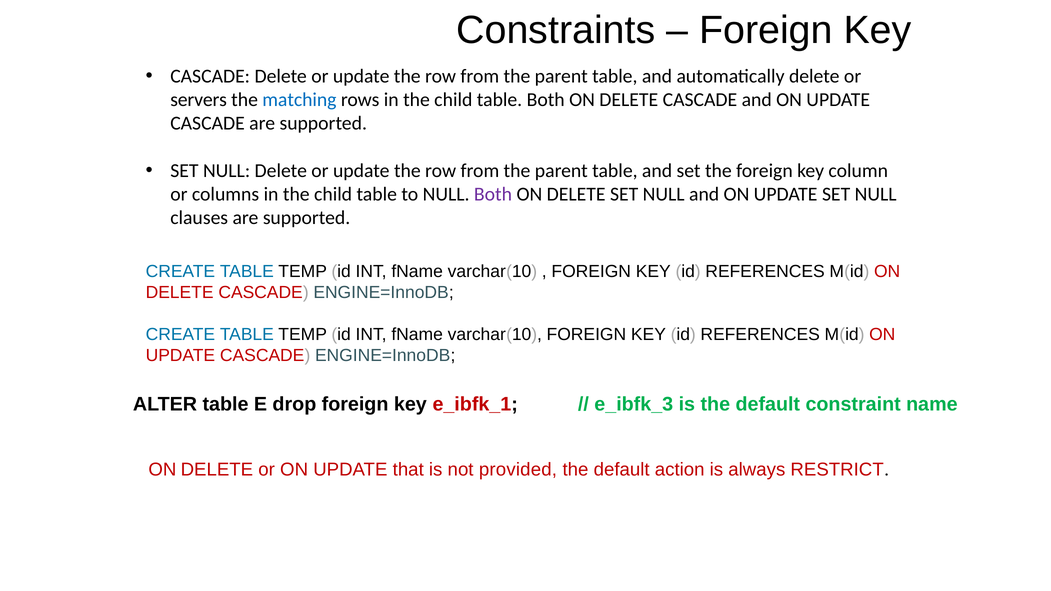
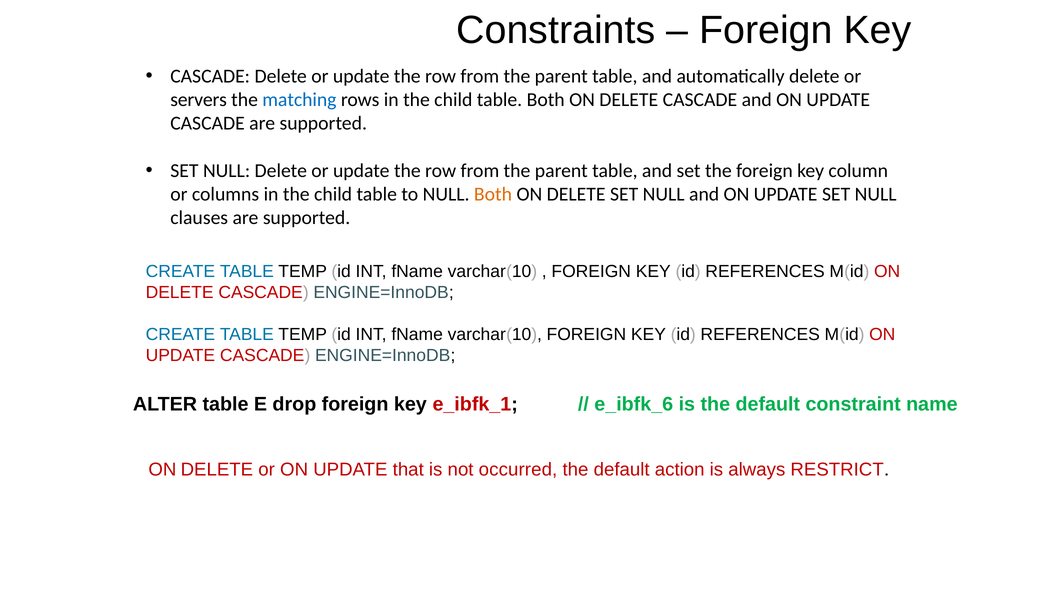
Both at (493, 194) colour: purple -> orange
e_ibfk_3: e_ibfk_3 -> e_ibfk_6
provided: provided -> occurred
